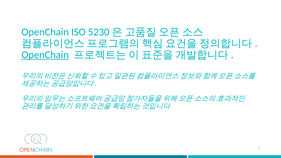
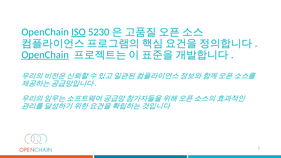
ISO underline: none -> present
